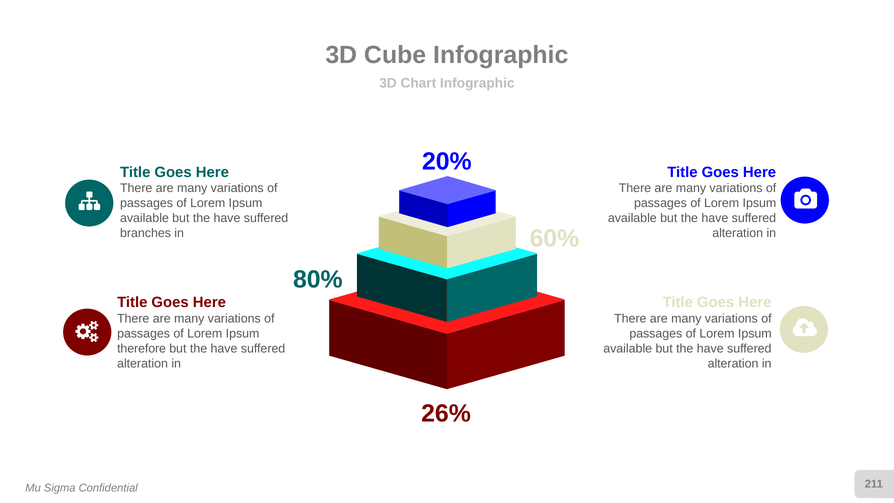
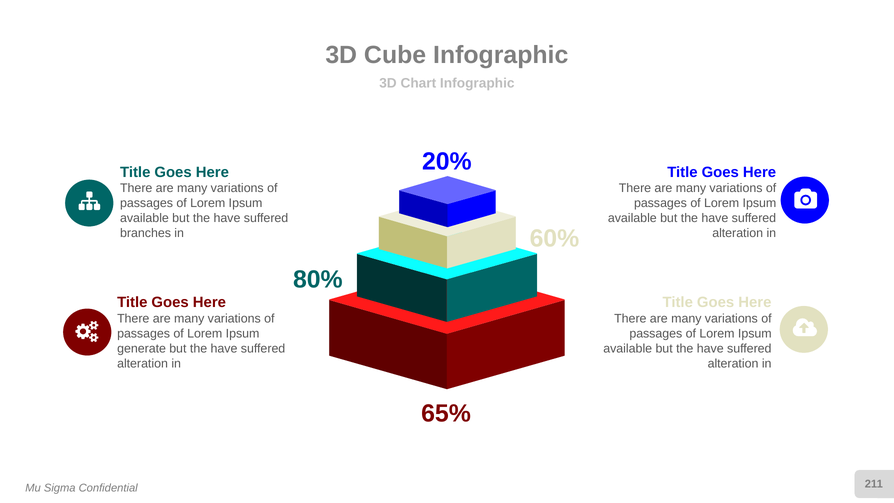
therefore: therefore -> generate
26%: 26% -> 65%
